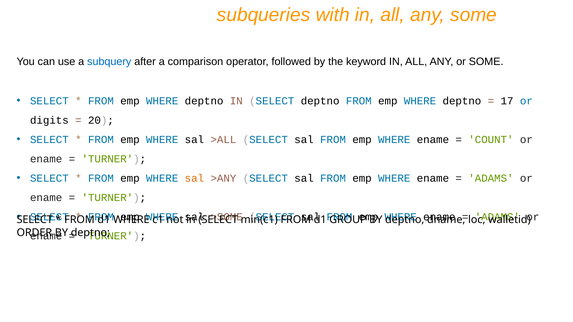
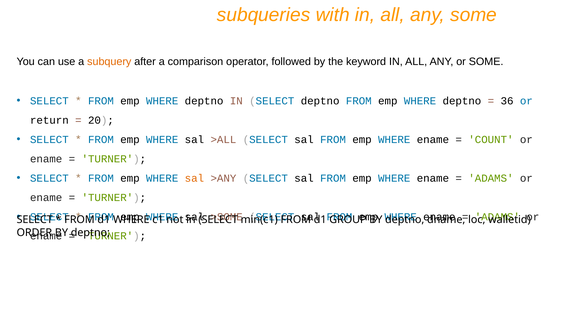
subquery colour: blue -> orange
17: 17 -> 36
digits: digits -> return
